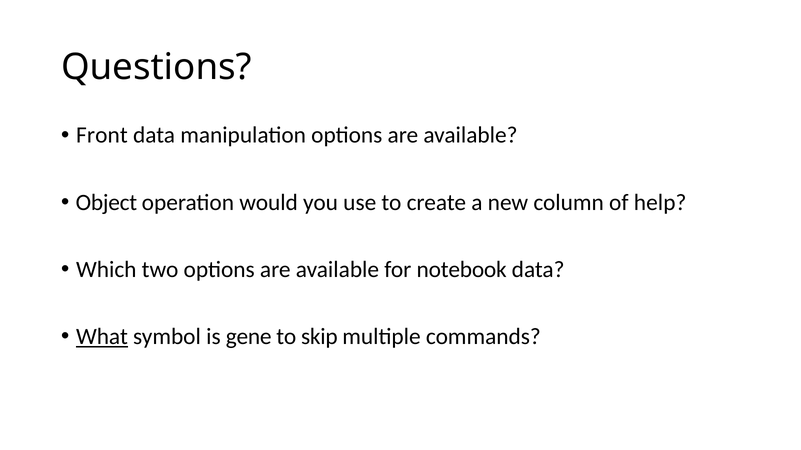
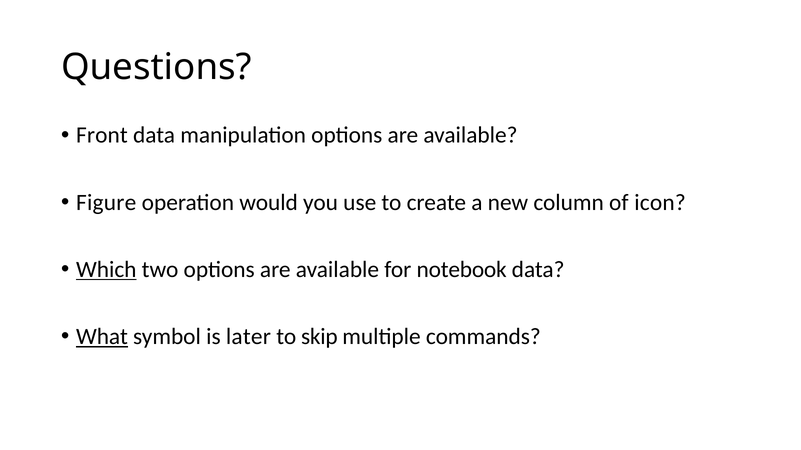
Object: Object -> Figure
help: help -> icon
Which underline: none -> present
gene: gene -> later
